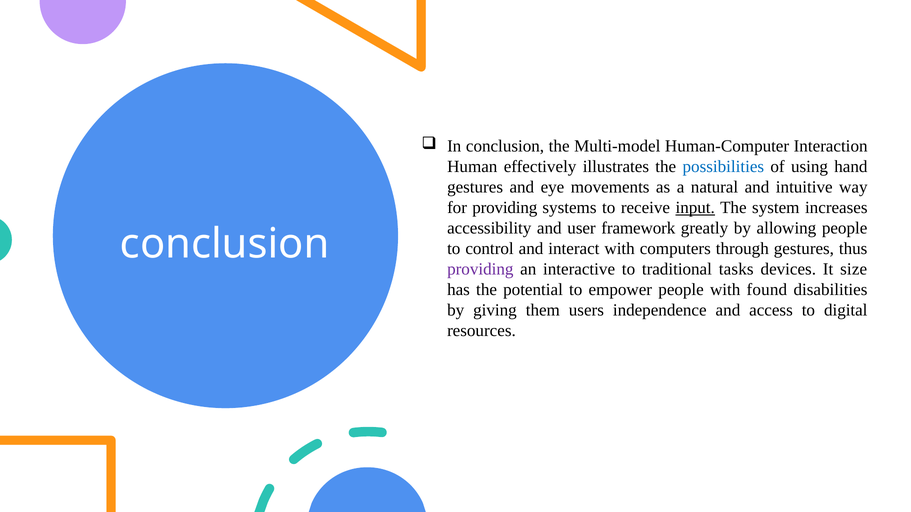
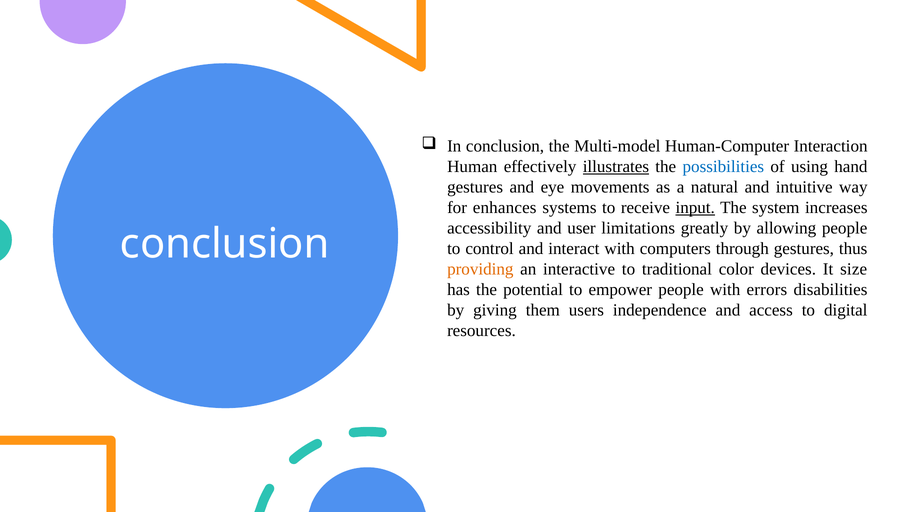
illustrates underline: none -> present
for providing: providing -> enhances
framework: framework -> limitations
providing at (480, 269) colour: purple -> orange
tasks: tasks -> color
found: found -> errors
